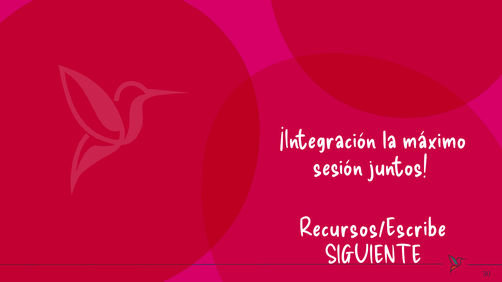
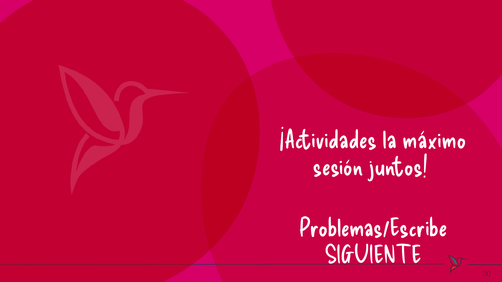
¡Integración: ¡Integración -> ¡Actividades
Recursos/Escribe: Recursos/Escribe -> Problemas/Escribe
